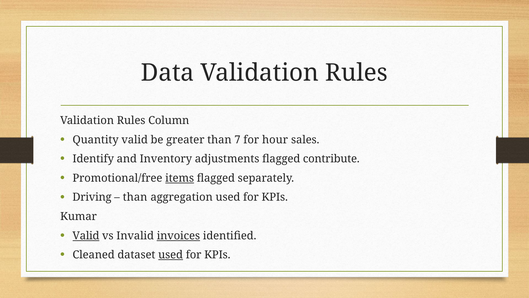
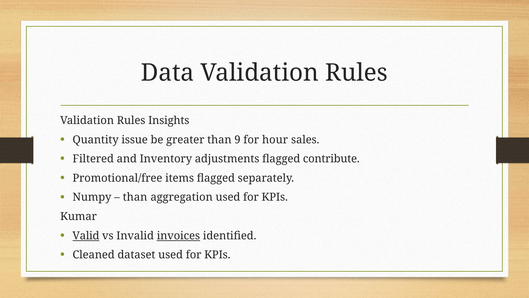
Column: Column -> Insights
Quantity valid: valid -> issue
7: 7 -> 9
Identify: Identify -> Filtered
items underline: present -> none
Driving: Driving -> Numpy
used at (171, 255) underline: present -> none
